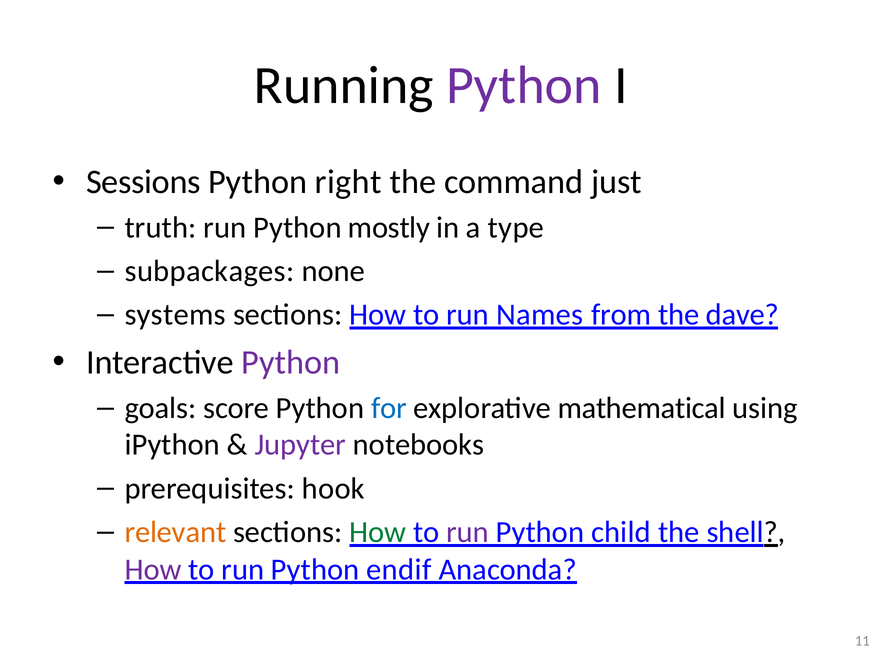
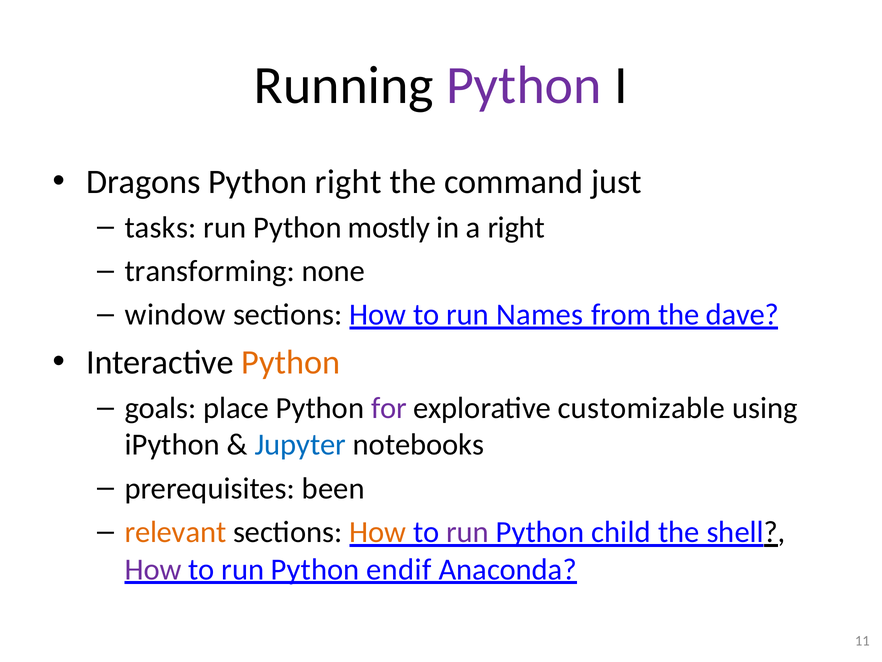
Sessions: Sessions -> Dragons
truth: truth -> tasks
a type: type -> right
subpackages: subpackages -> transforming
systems: systems -> window
Python at (291, 362) colour: purple -> orange
score: score -> place
for colour: blue -> purple
mathematical: mathematical -> customizable
Jupyter colour: purple -> blue
hook: hook -> been
How at (378, 532) colour: green -> orange
